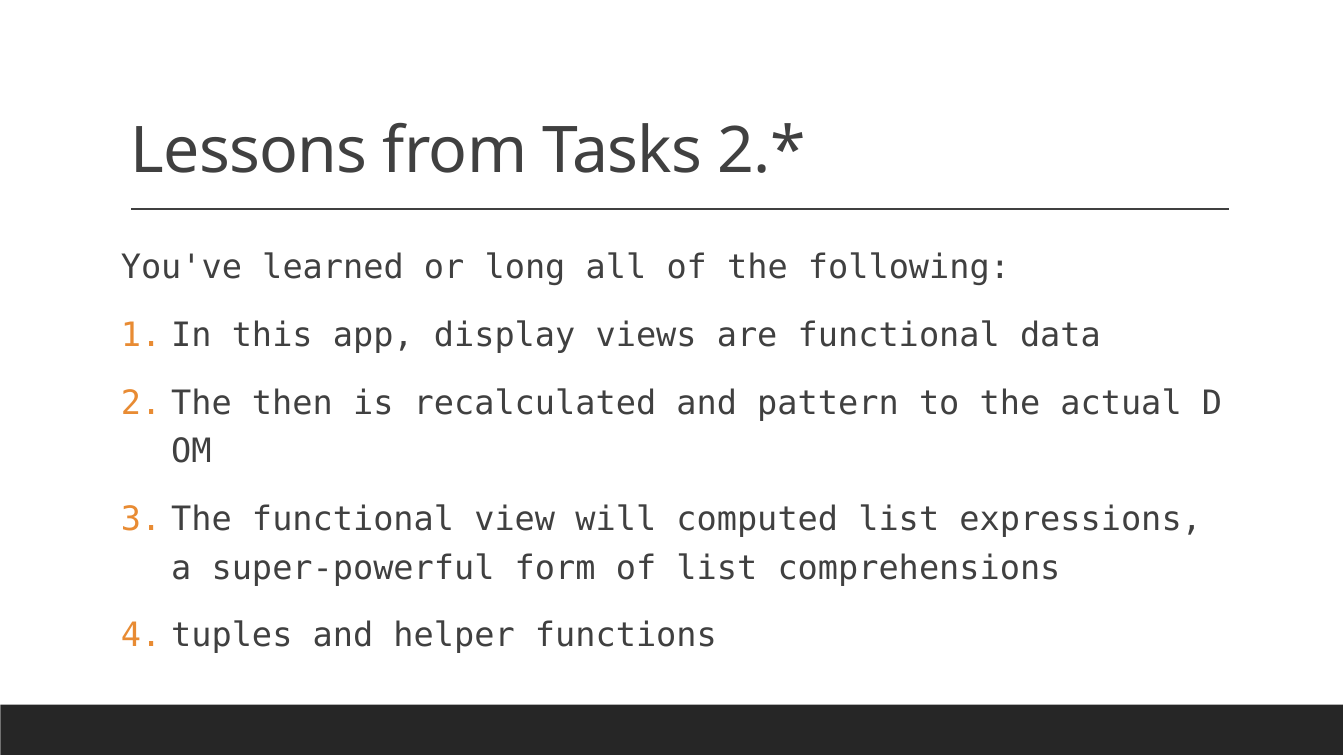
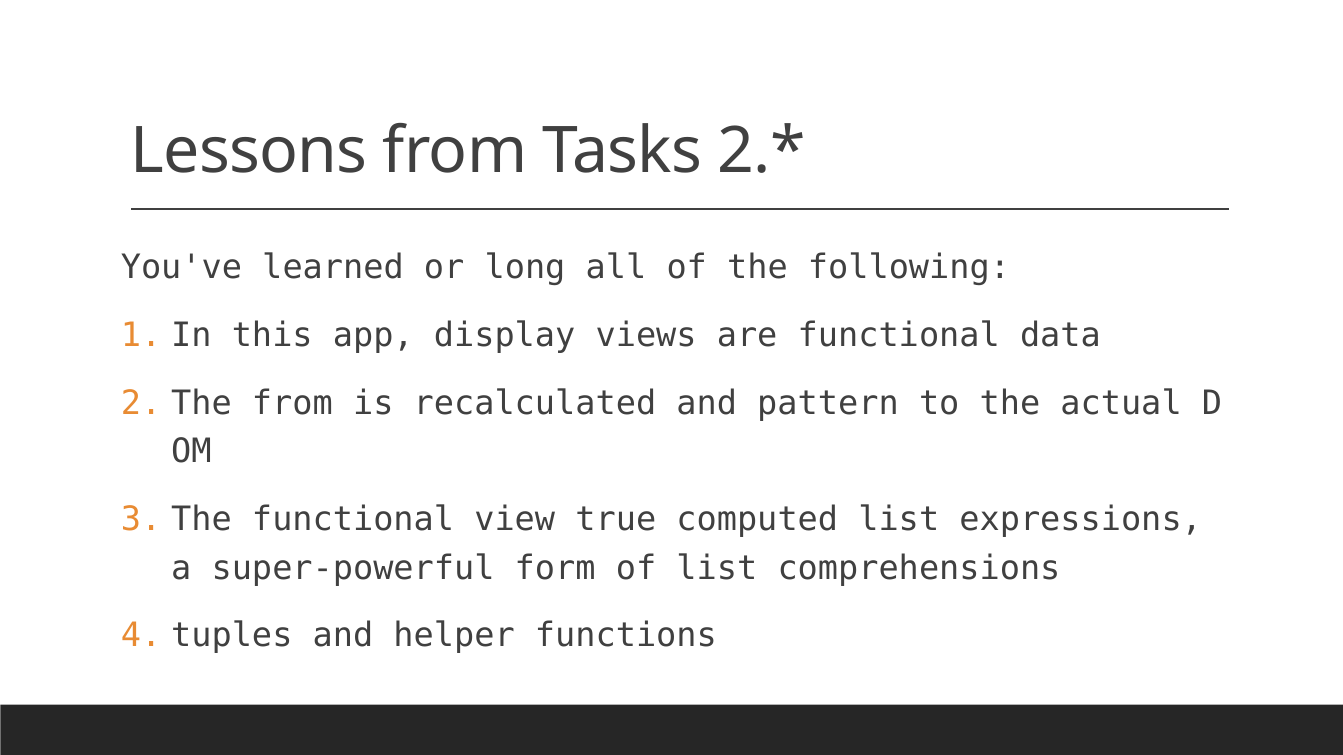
The then: then -> from
will: will -> true
